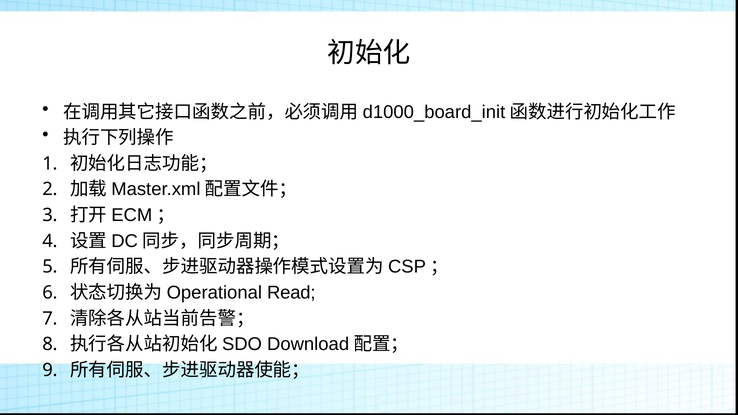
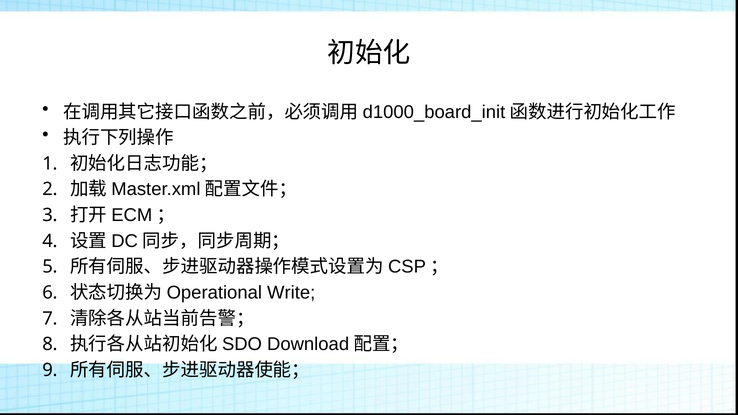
Read: Read -> Write
